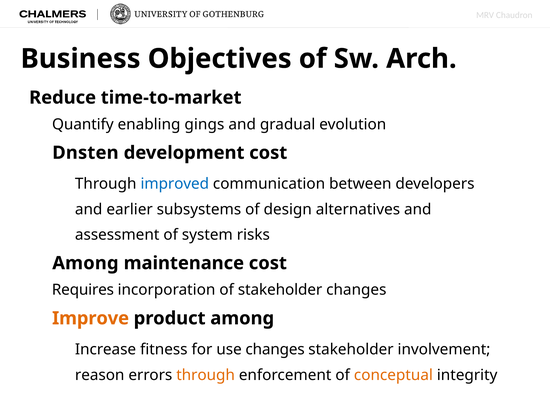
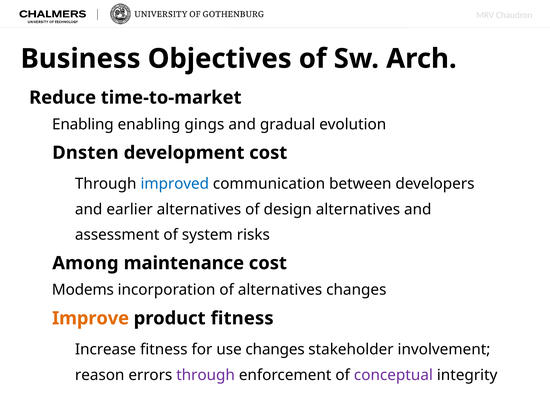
Quantify at (83, 124): Quantify -> Enabling
earlier subsystems: subsystems -> alternatives
Requires: Requires -> Modems
of stakeholder: stakeholder -> alternatives
product among: among -> fitness
through at (206, 375) colour: orange -> purple
conceptual colour: orange -> purple
